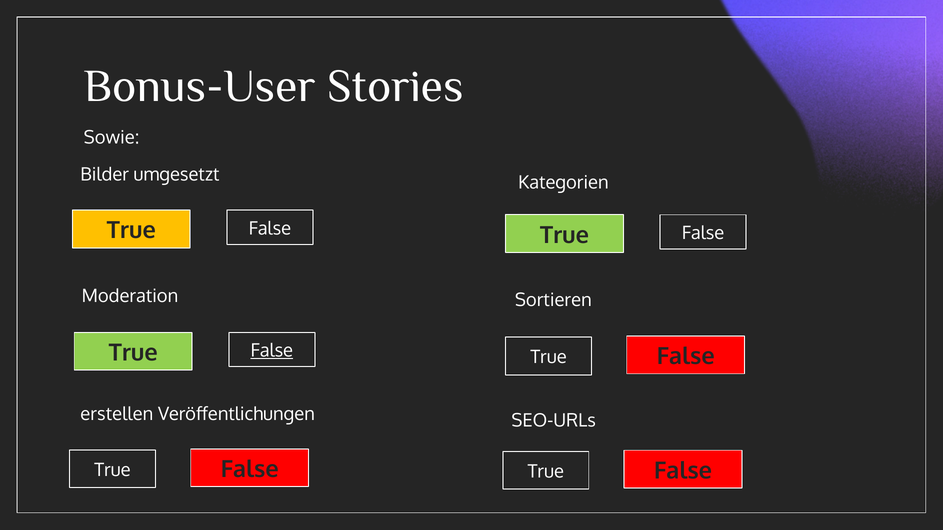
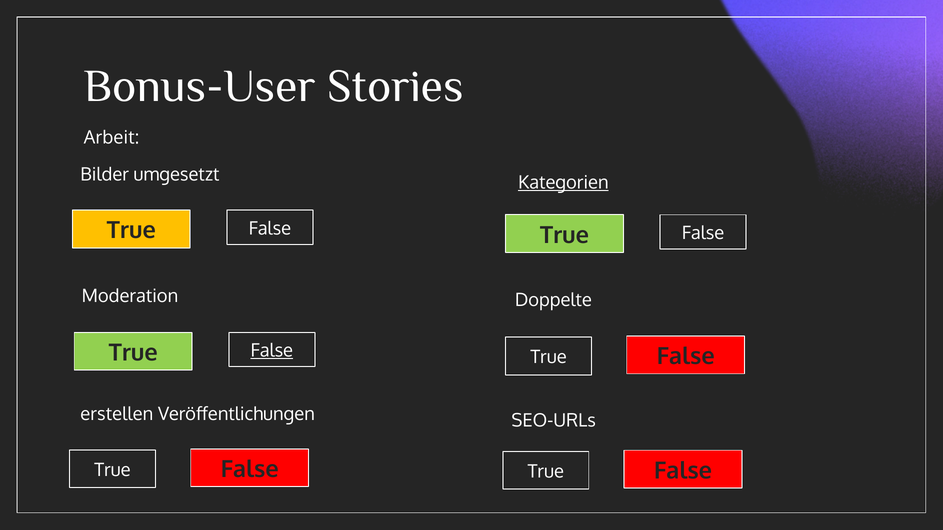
Sowie: Sowie -> Arbeit
Kategorien underline: none -> present
Sortieren: Sortieren -> Doppelte
